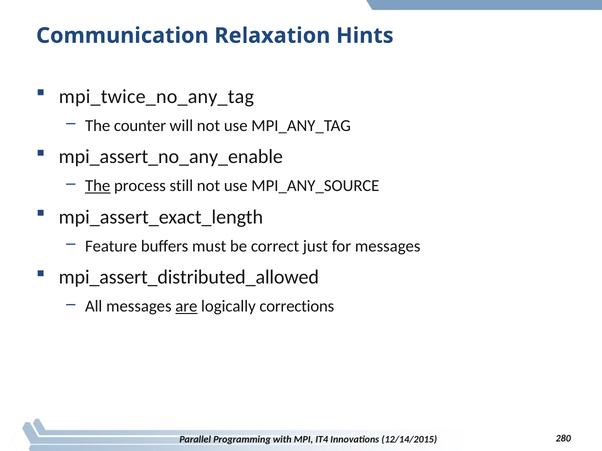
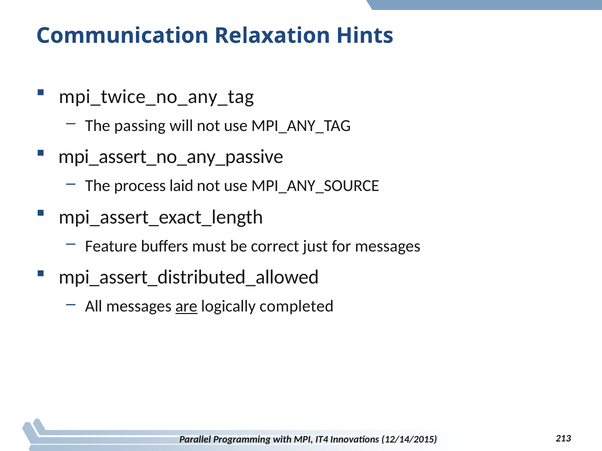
counter: counter -> passing
mpi_assert_no_any_enable: mpi_assert_no_any_enable -> mpi_assert_no_any_passive
The at (98, 186) underline: present -> none
still: still -> laid
corrections: corrections -> completed
280: 280 -> 213
